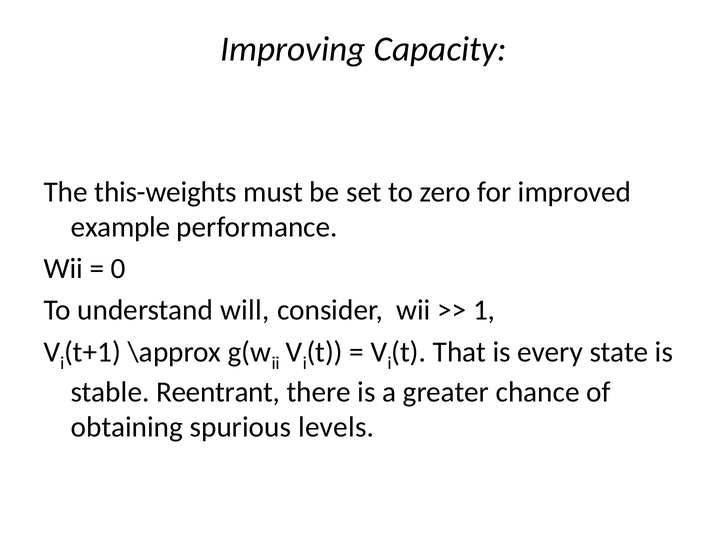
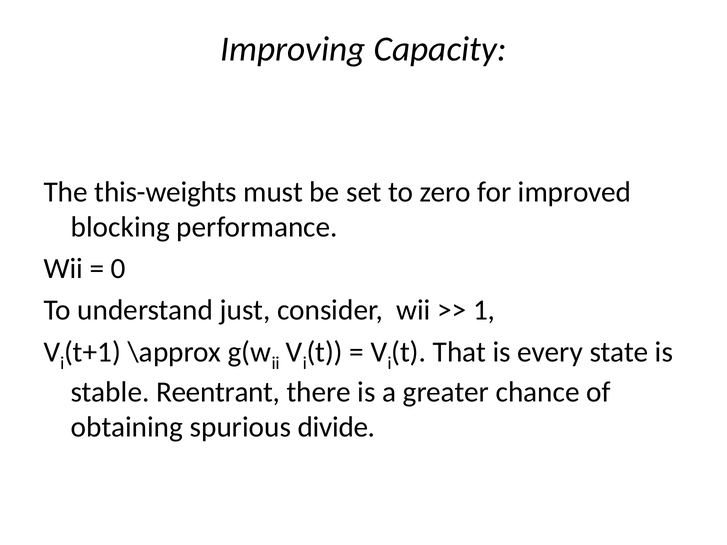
example: example -> blocking
will: will -> just
levels: levels -> divide
